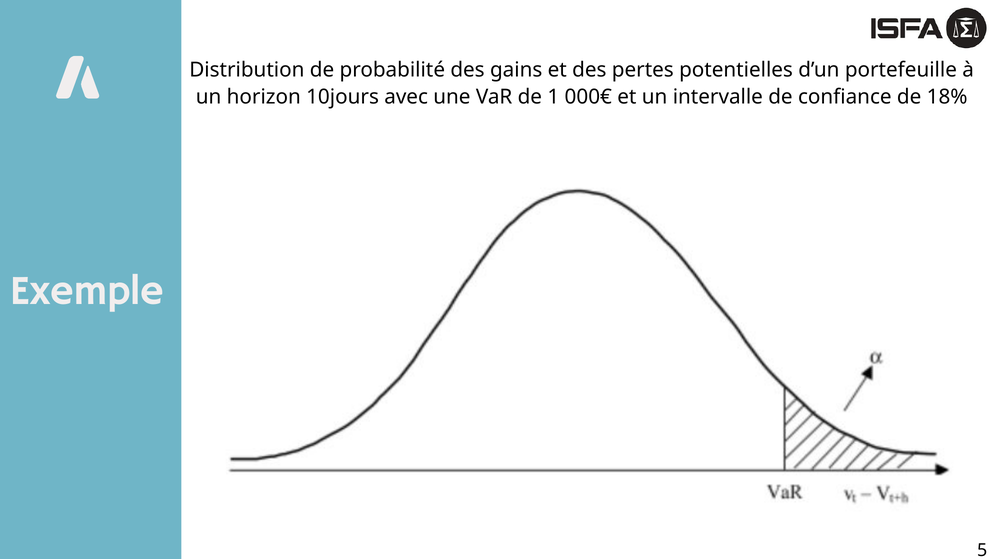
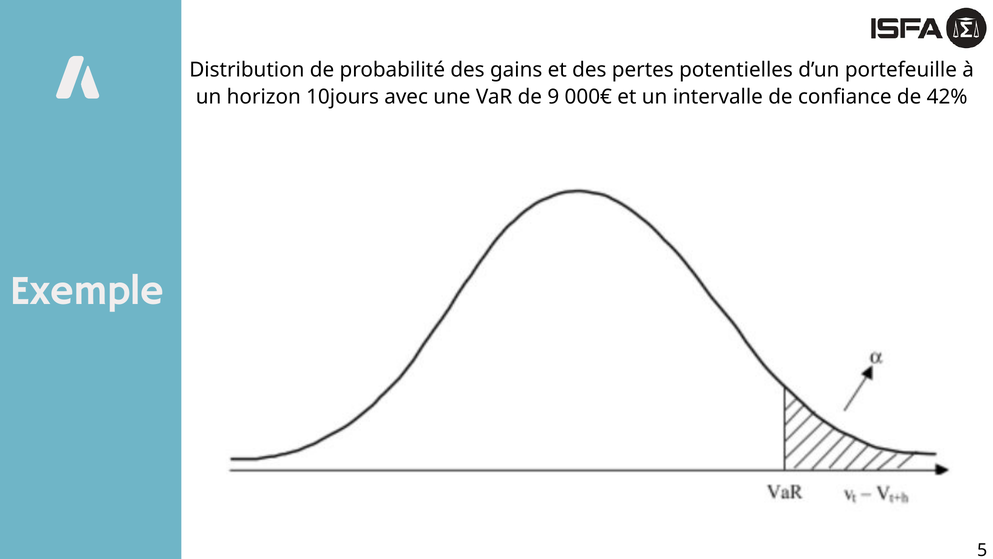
1: 1 -> 9
18%: 18% -> 42%
